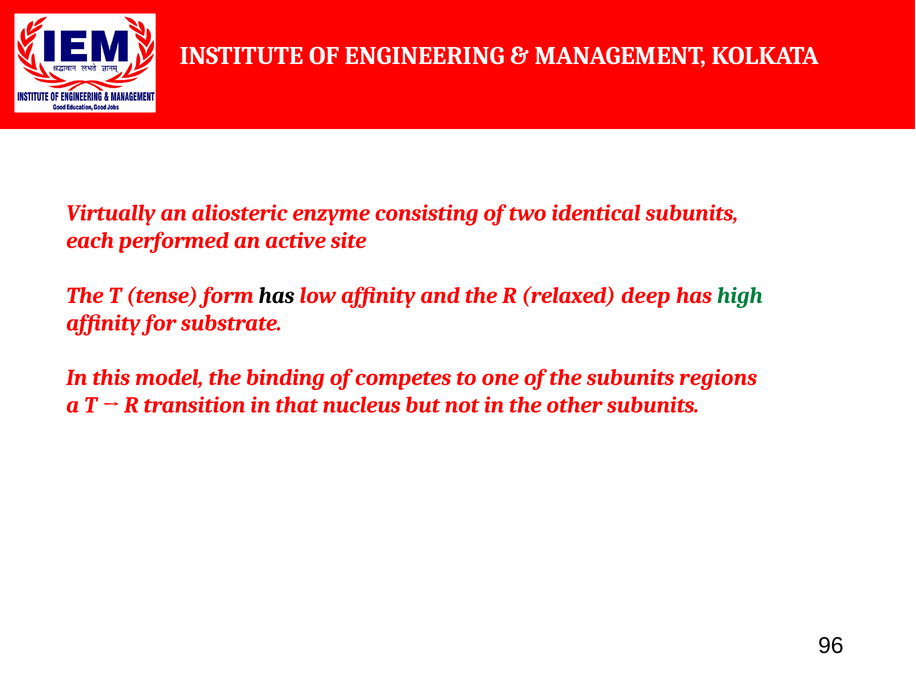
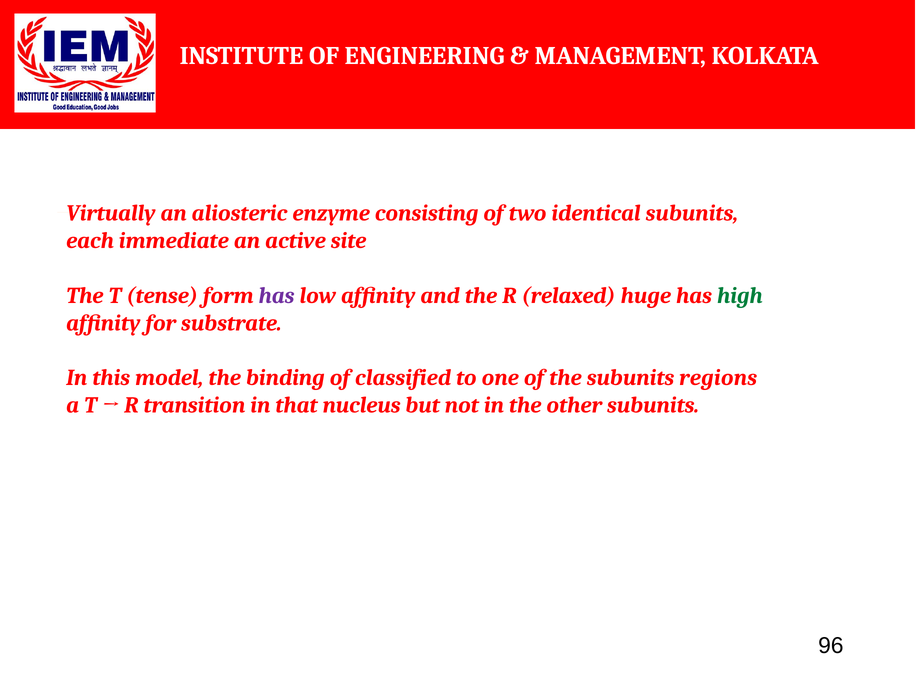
performed: performed -> immediate
has at (277, 295) colour: black -> purple
deep: deep -> huge
competes: competes -> classified
